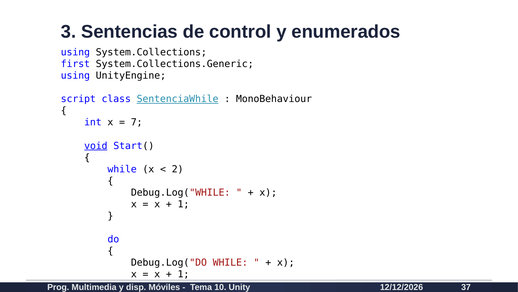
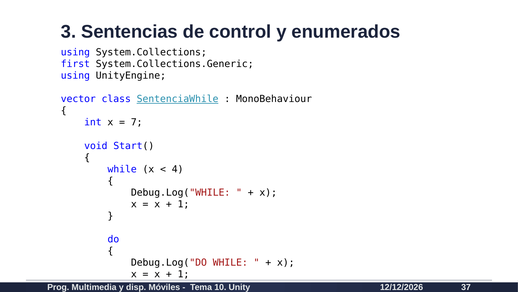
script: script -> vector
void underline: present -> none
2: 2 -> 4
